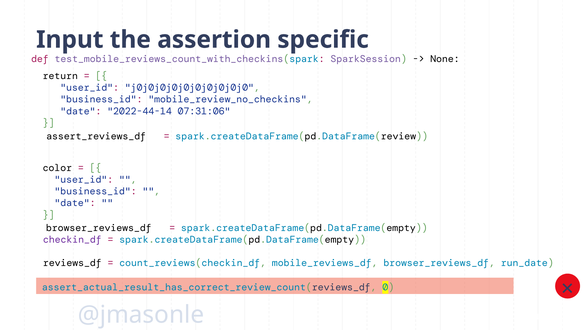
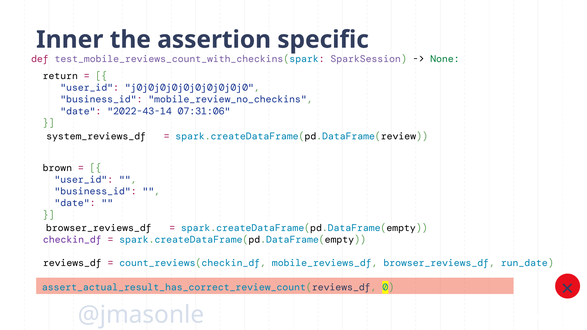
Input: Input -> Inner
None colour: black -> green
2022-44-14: 2022-44-14 -> 2022-43-14
assert_reviews_df: assert_reviews_df -> system_reviews_df
color: color -> brown
